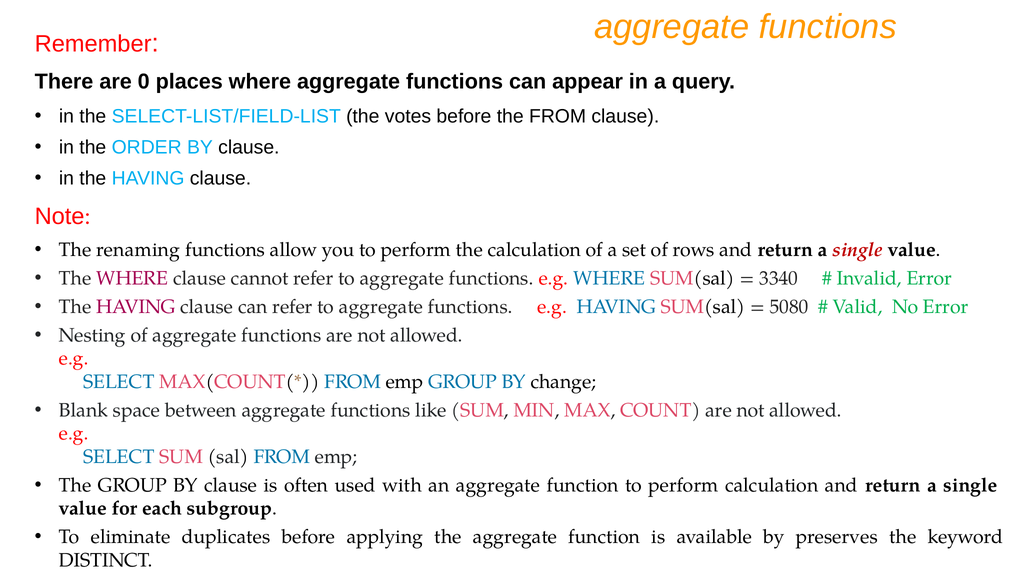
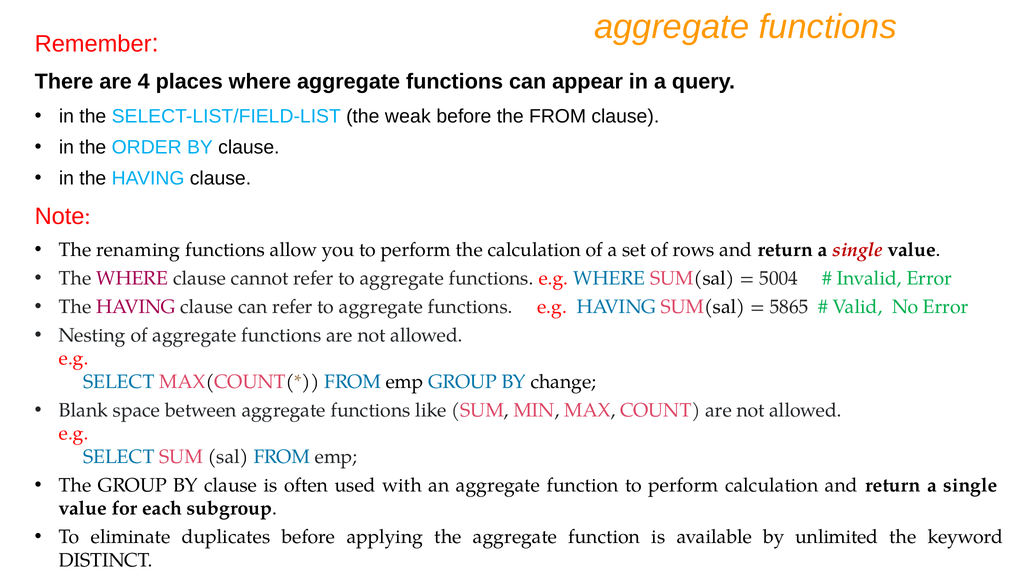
0: 0 -> 4
votes: votes -> weak
3340: 3340 -> 5004
5080: 5080 -> 5865
preserves: preserves -> unlimited
